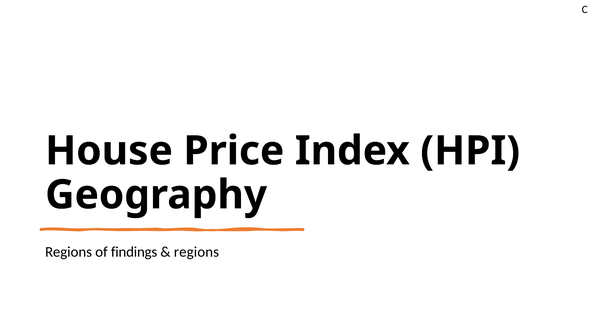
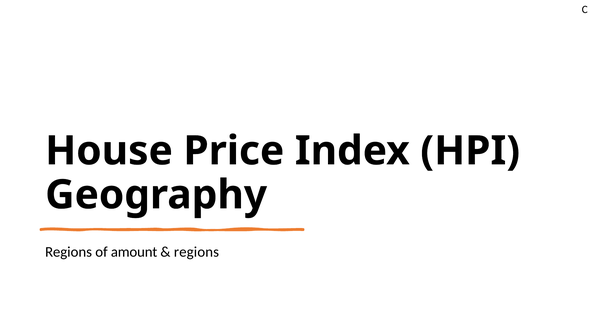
findings: findings -> amount
